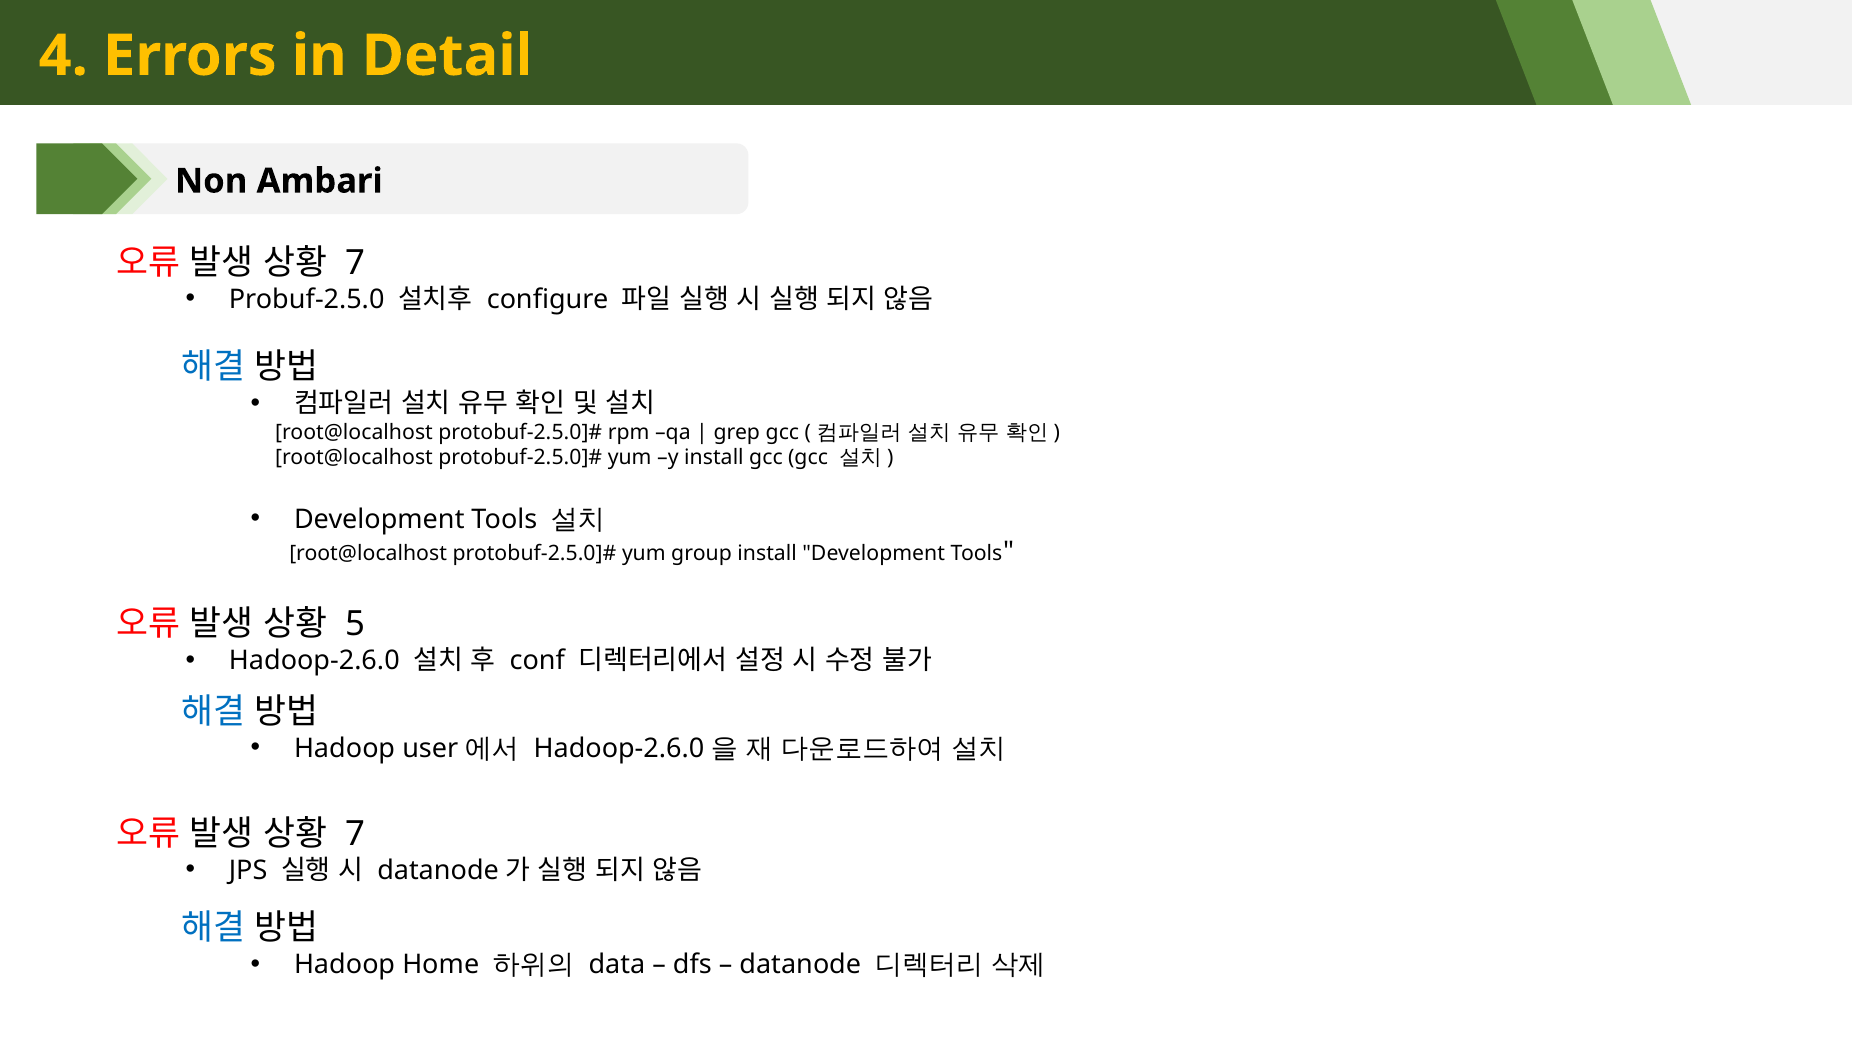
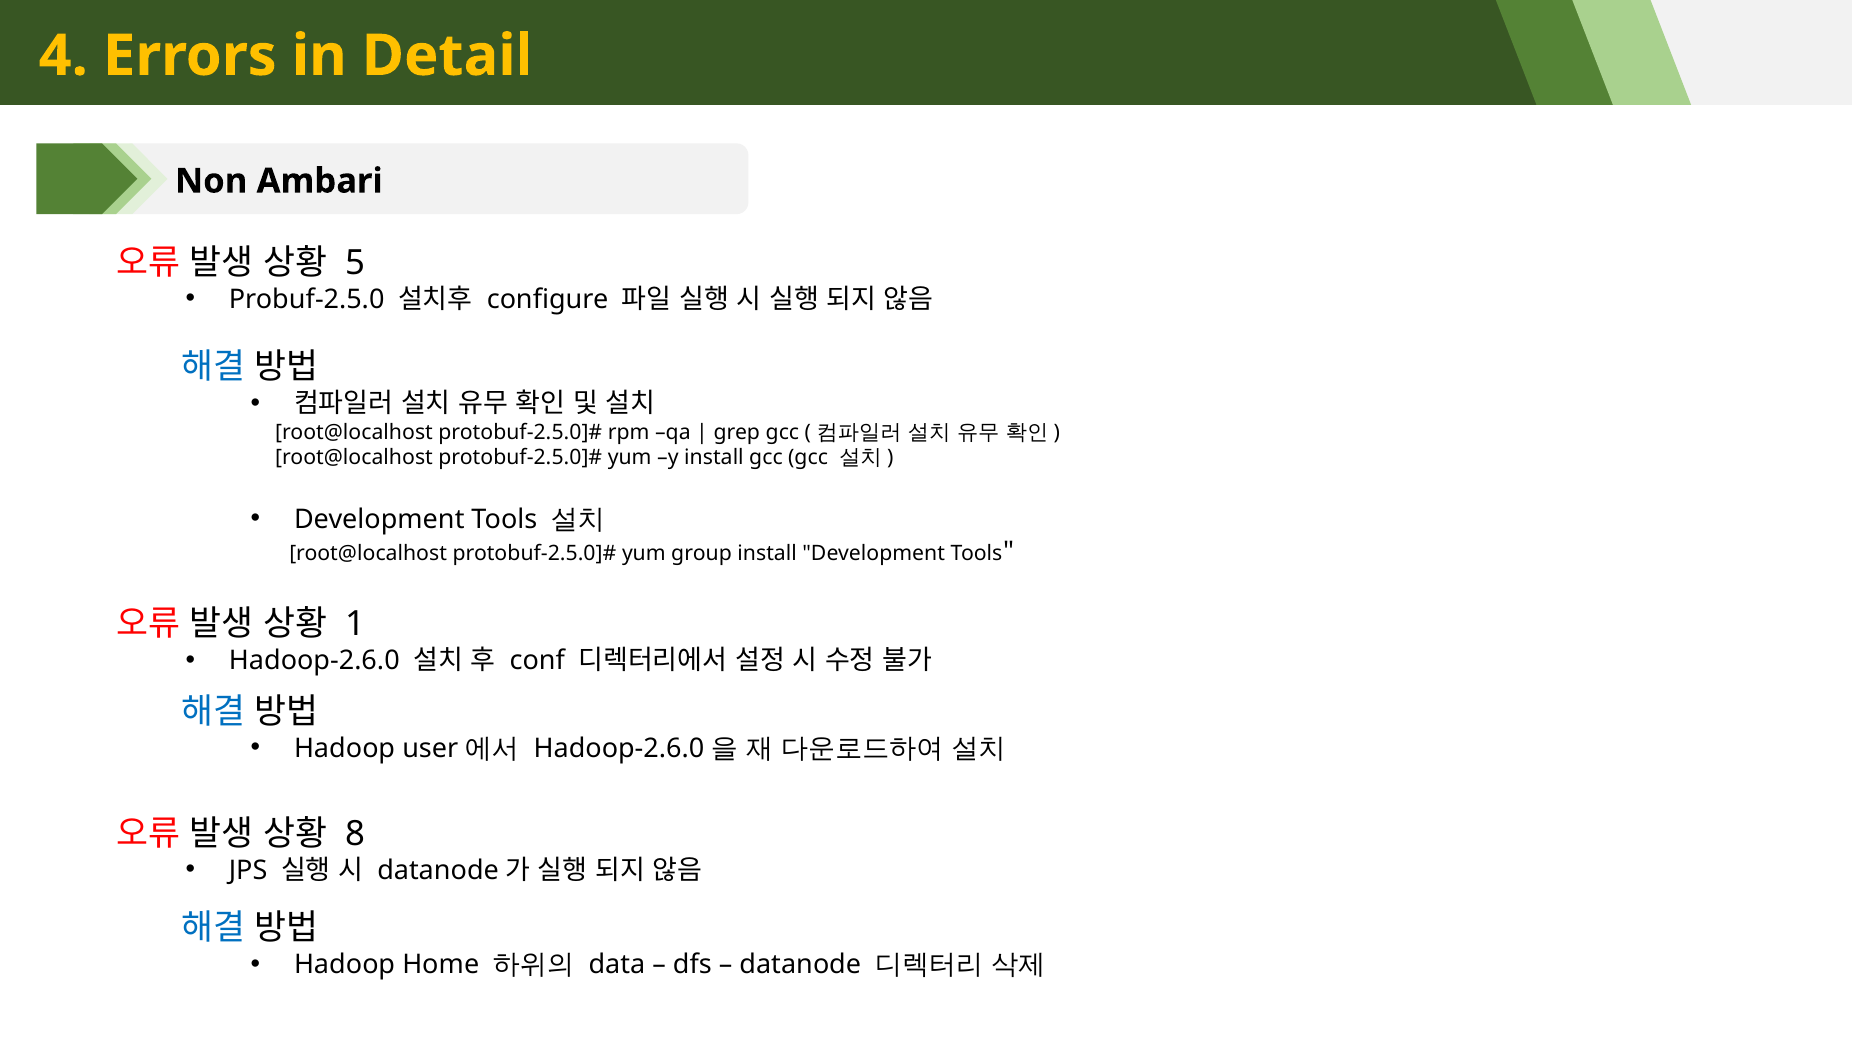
7 at (355, 263): 7 -> 5
5: 5 -> 1
7 at (355, 834): 7 -> 8
